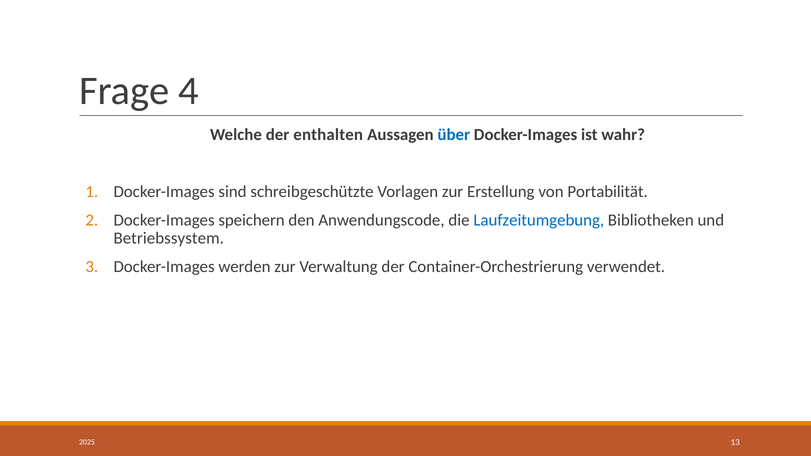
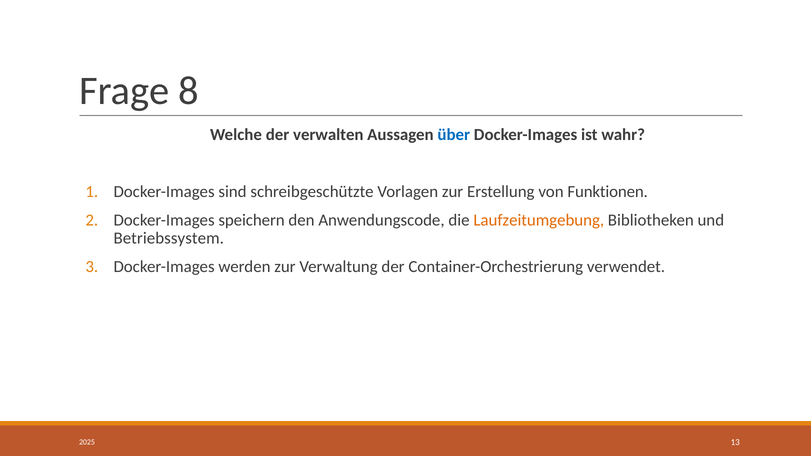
4: 4 -> 8
enthalten: enthalten -> verwalten
Portabilität: Portabilität -> Funktionen
Laufzeitumgebung colour: blue -> orange
